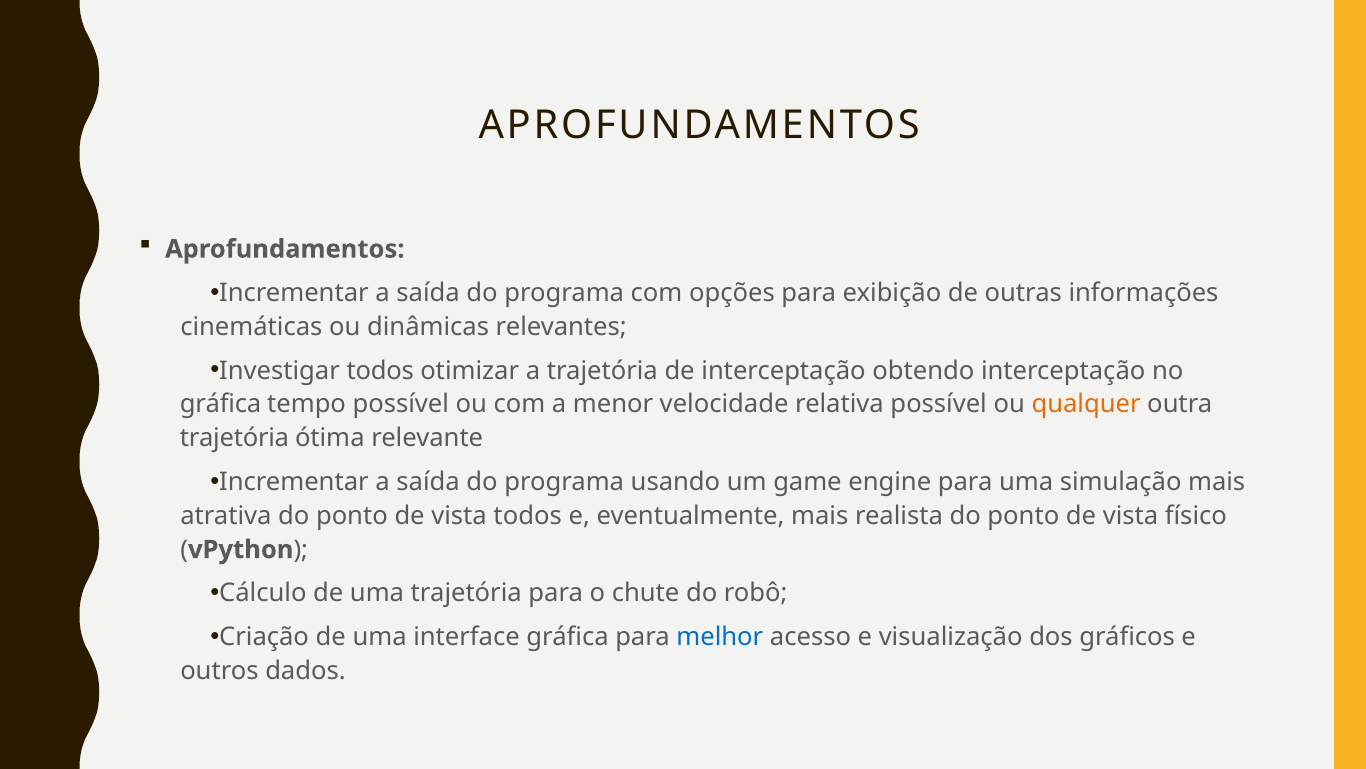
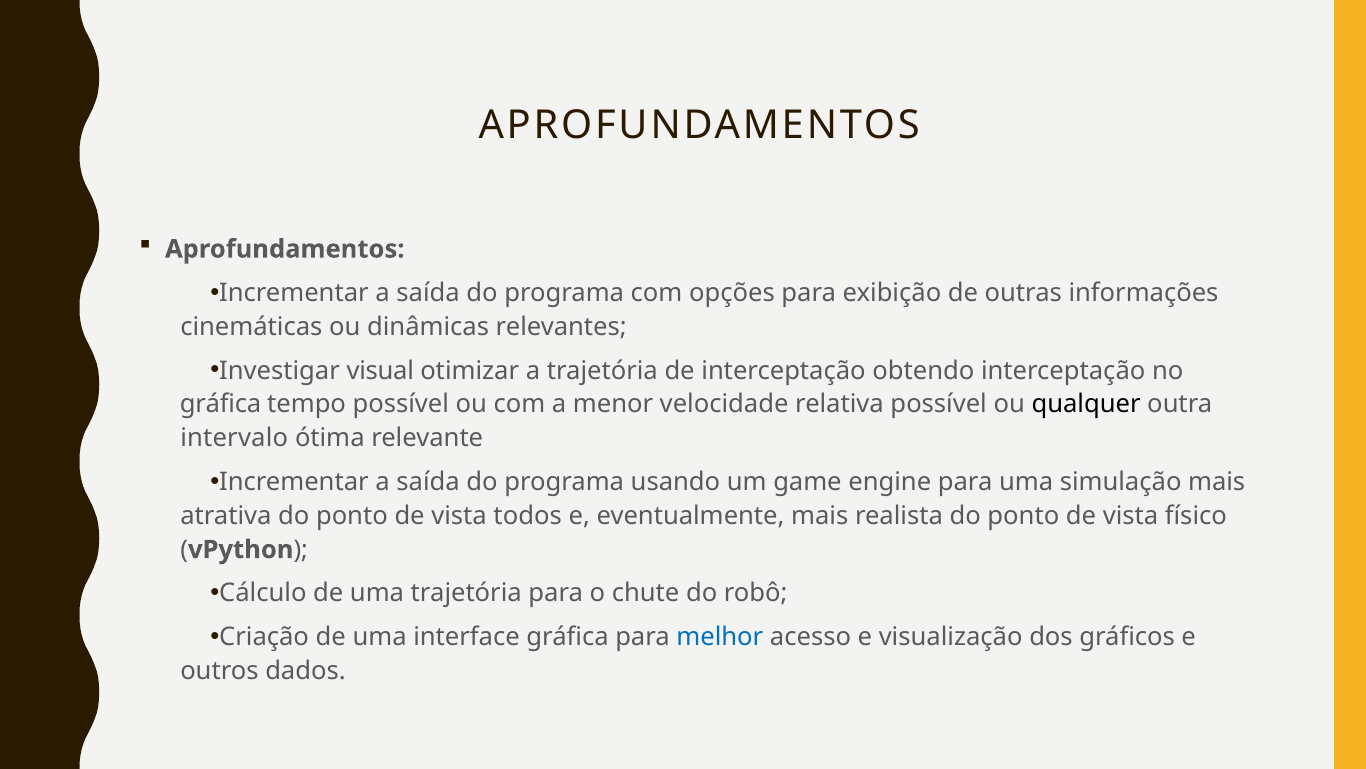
Investigar todos: todos -> visual
qualquer colour: orange -> black
trajetória at (234, 438): trajetória -> intervalo
